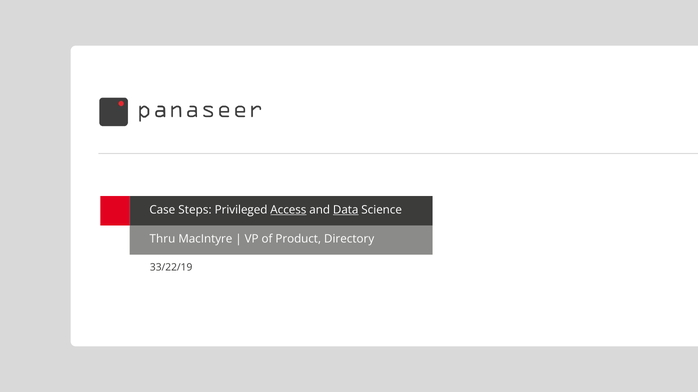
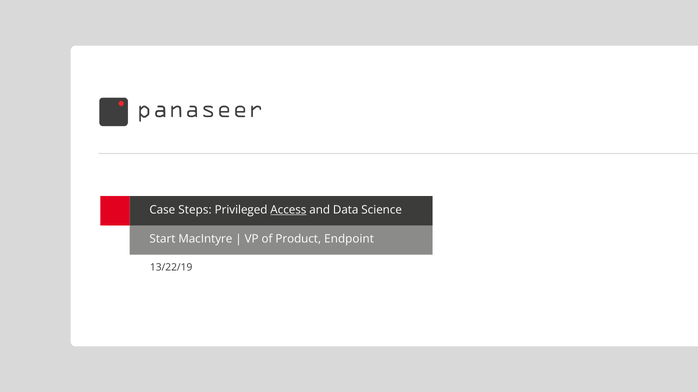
Data underline: present -> none
Thru: Thru -> Start
Directory: Directory -> Endpoint
33/22/19: 33/22/19 -> 13/22/19
